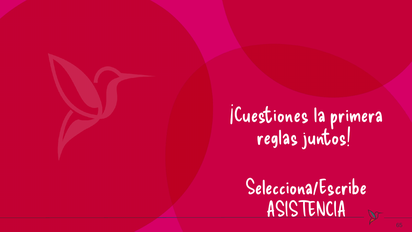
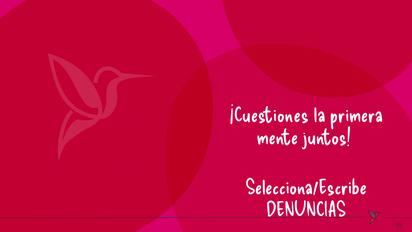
reglas: reglas -> mente
ASISTENCIA: ASISTENCIA -> DENUNCIAS
